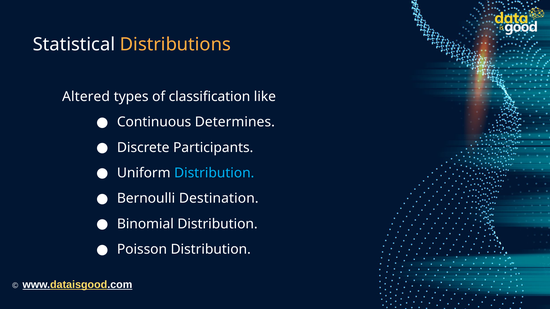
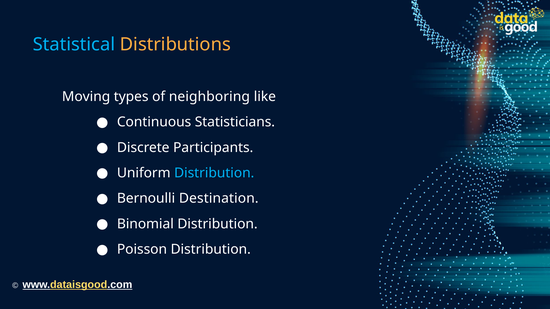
Statistical colour: white -> light blue
Altered: Altered -> Moving
classification: classification -> neighboring
Determines: Determines -> Statisticians
